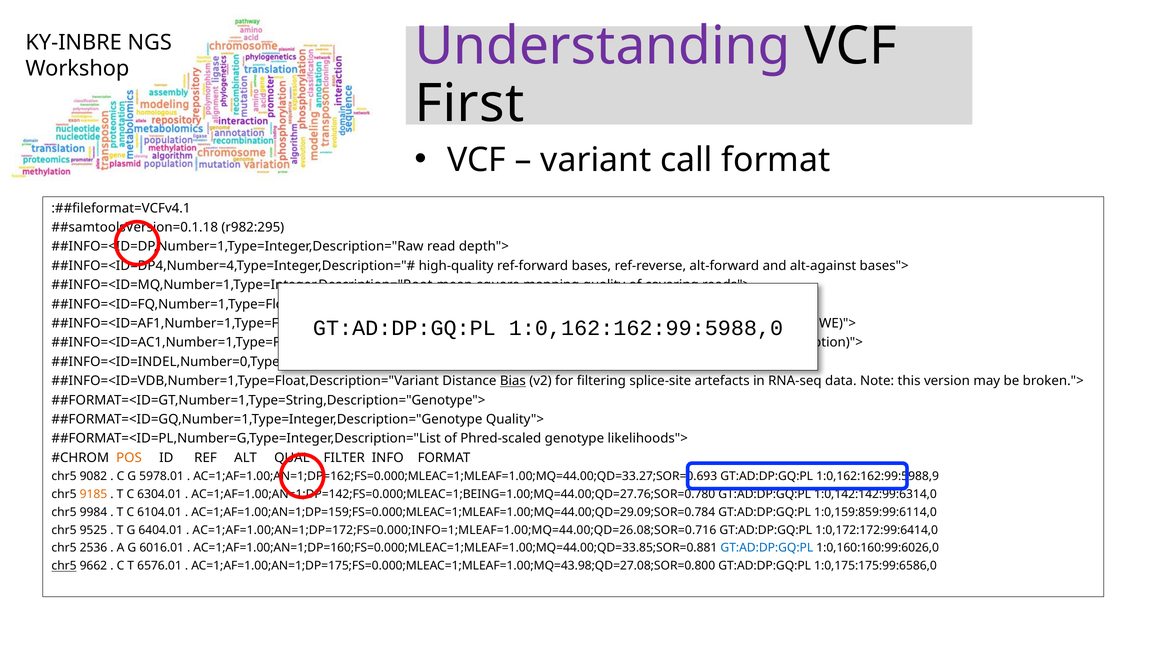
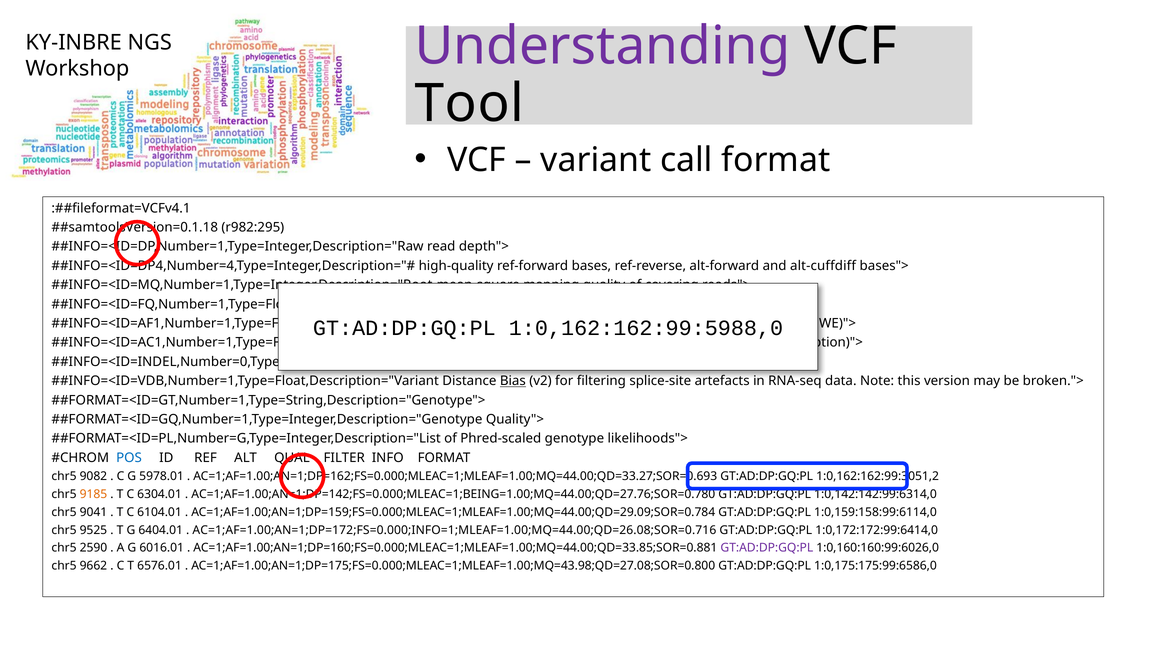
First at (470, 104): First -> Tool
alt-against: alt-against -> alt-cuffdiff
POS colour: orange -> blue
1:0,162:162:99:5988,9: 1:0,162:162:99:5988,9 -> 1:0,162:162:99:3051,2
9984: 9984 -> 9041
1:0,159:859:99:6114,0: 1:0,159:859:99:6114,0 -> 1:0,159:158:99:6114,0
2536: 2536 -> 2590
GT:AD:DP:GQ:PL at (767, 548) colour: blue -> purple
chr5 at (64, 566) underline: present -> none
